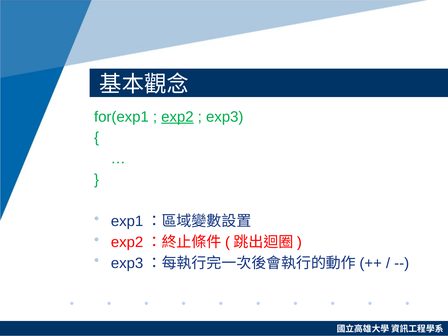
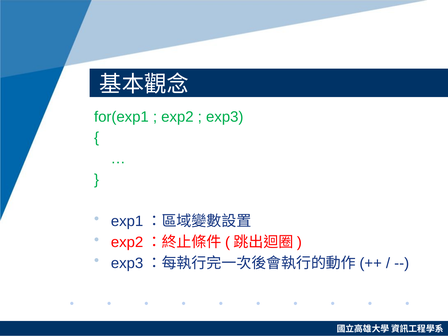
exp2 underline: present -> none
